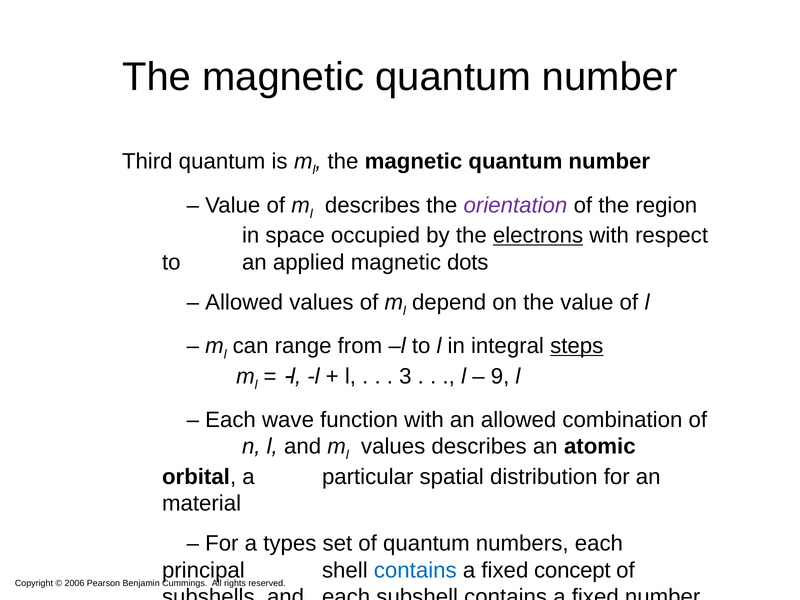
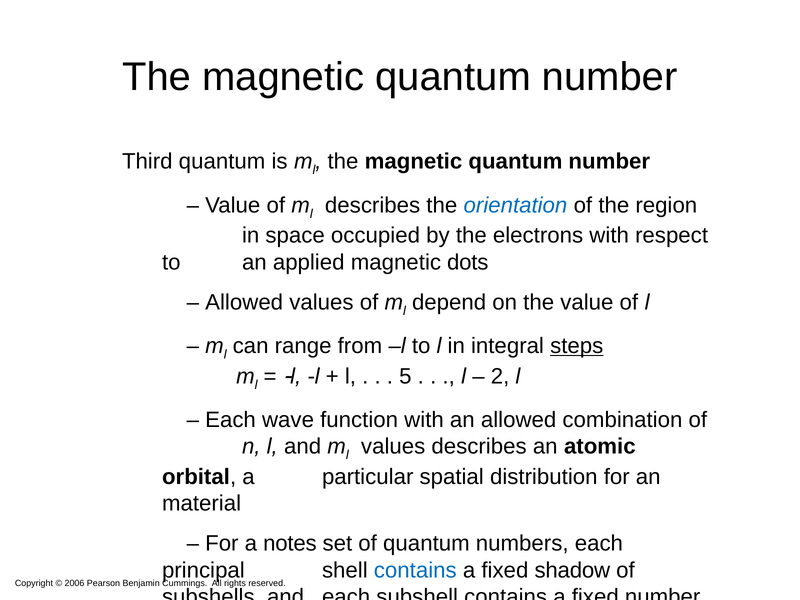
orientation colour: purple -> blue
electrons underline: present -> none
3: 3 -> 5
9: 9 -> 2
types: types -> notes
concept: concept -> shadow
